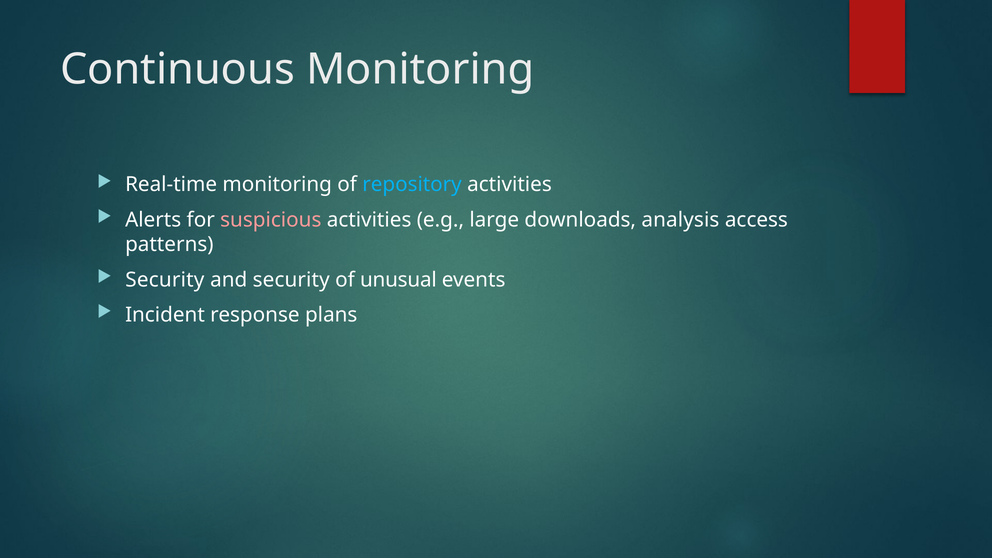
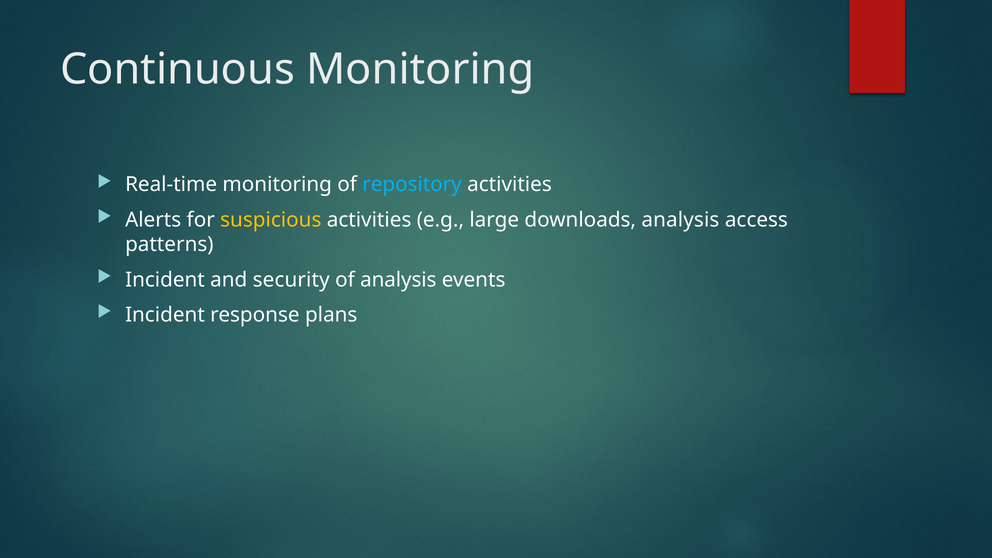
suspicious colour: pink -> yellow
Security at (165, 280): Security -> Incident
of unusual: unusual -> analysis
